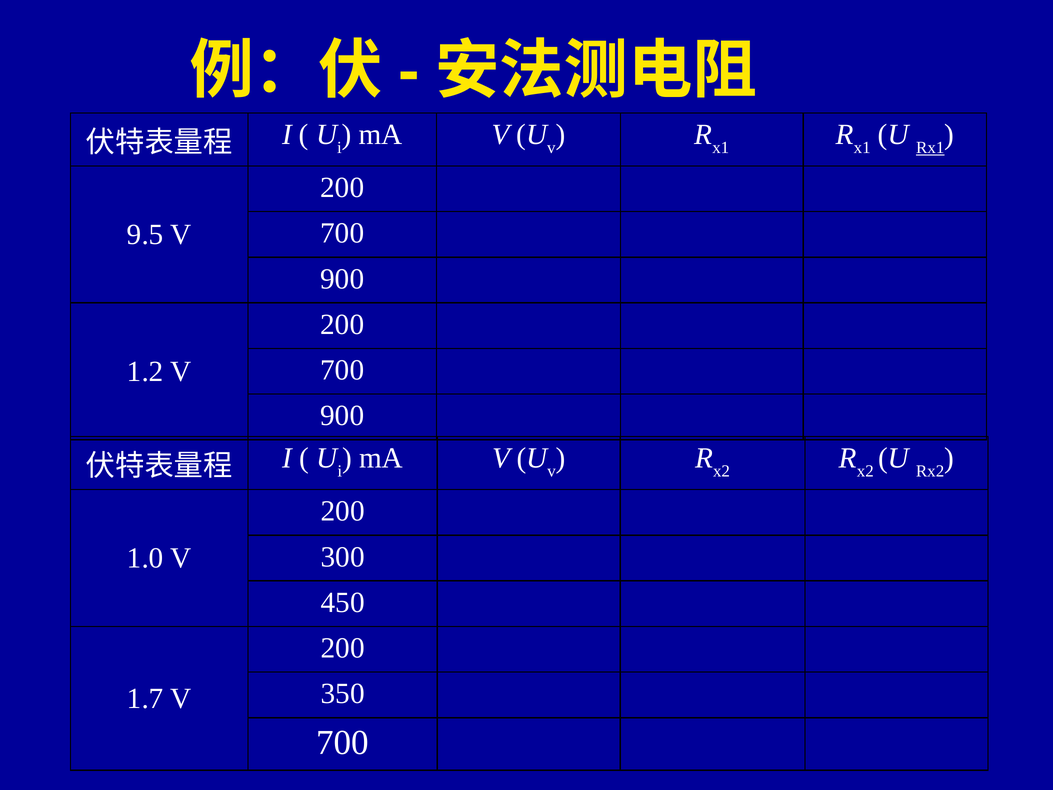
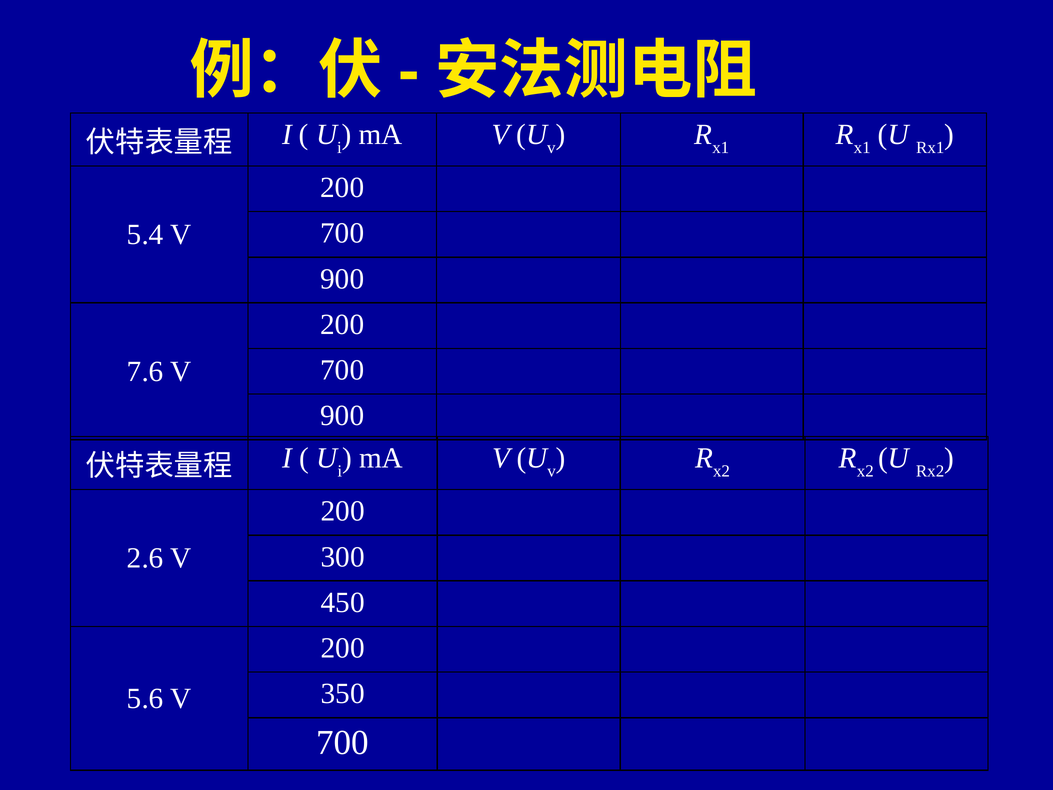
Rx1 underline: present -> none
9.5: 9.5 -> 5.4
1.2: 1.2 -> 7.6
1.0: 1.0 -> 2.6
1.7: 1.7 -> 5.6
